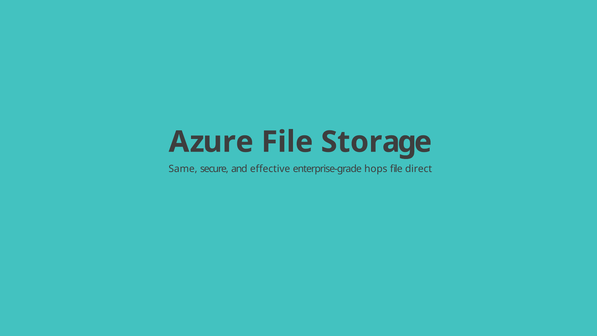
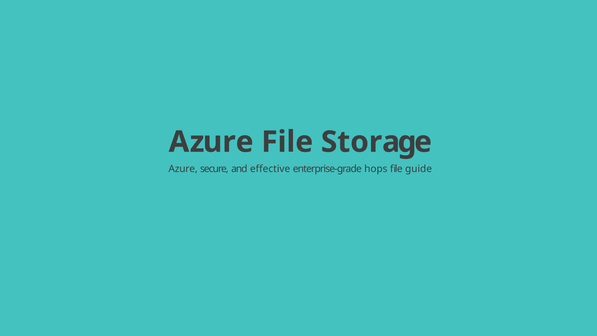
Same at (183, 169): Same -> Azure
direct: direct -> guide
